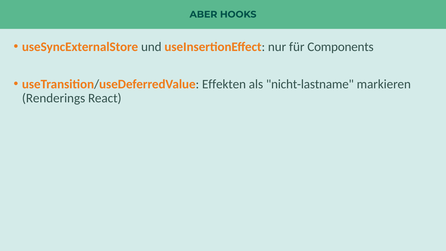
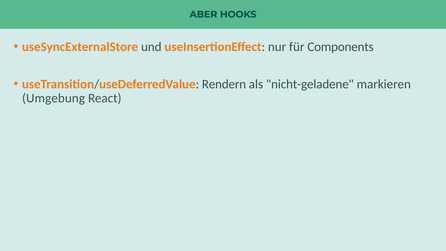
Effekten: Effekten -> Rendern
nicht-lastname: nicht-lastname -> nicht-geladene
Renderings: Renderings -> Umgebung
